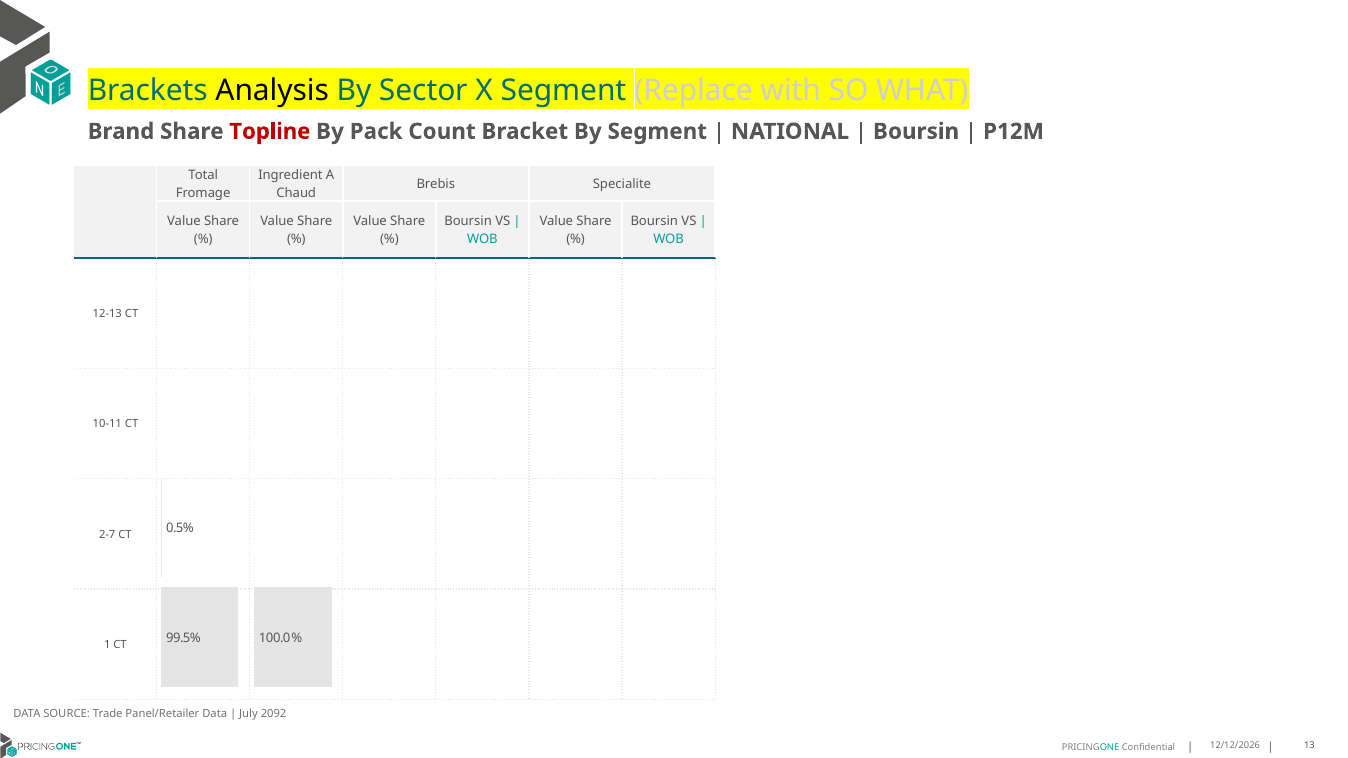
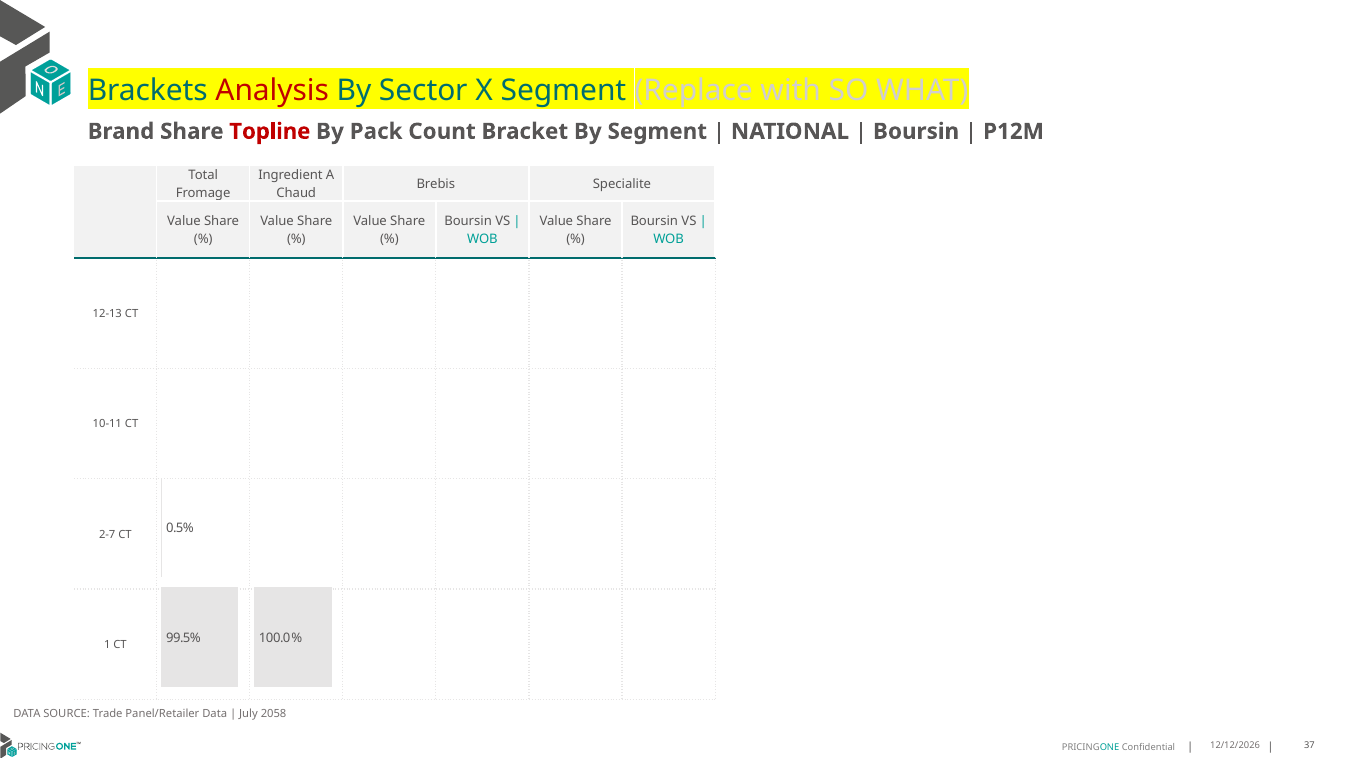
Analysis colour: black -> red
2092: 2092 -> 2058
13: 13 -> 37
